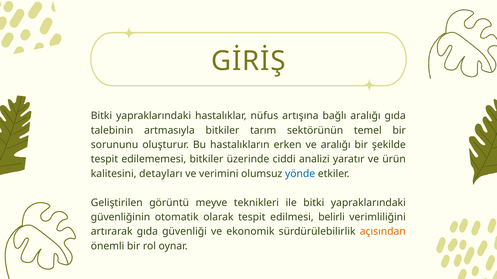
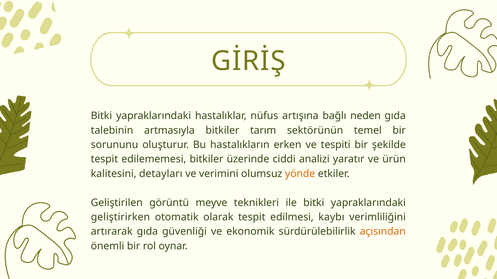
bağlı aralığı: aralığı -> neden
ve aralığı: aralığı -> tespiti
yönde colour: blue -> orange
güvenliğinin: güvenliğinin -> geliştirirken
belirli: belirli -> kaybı
